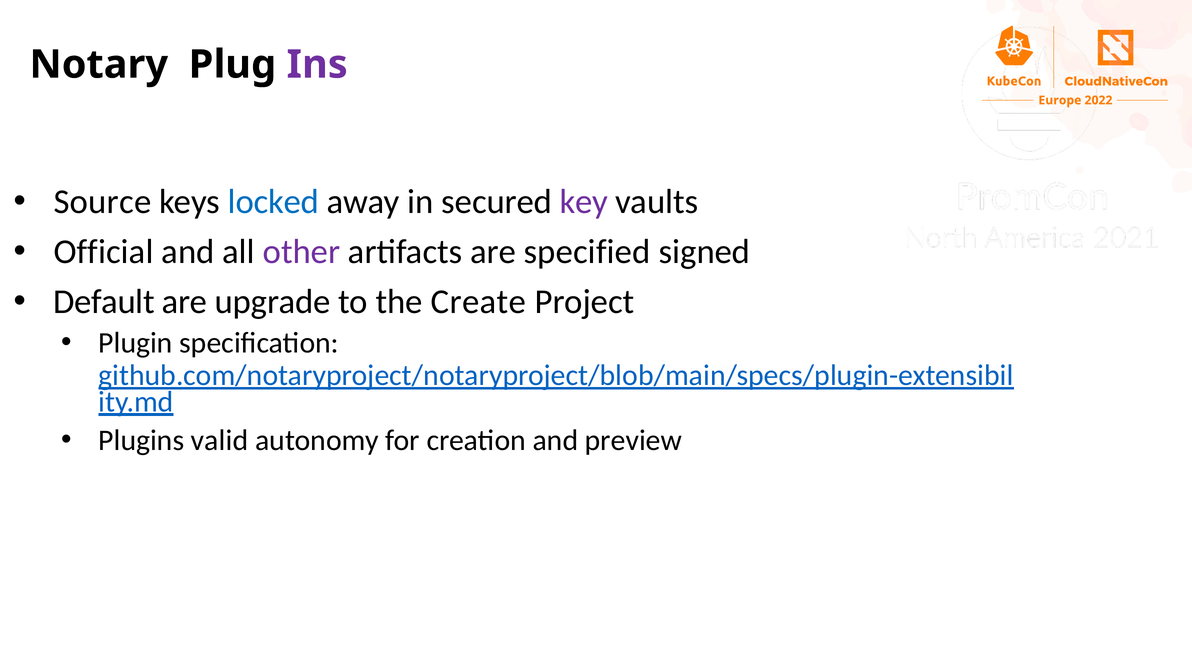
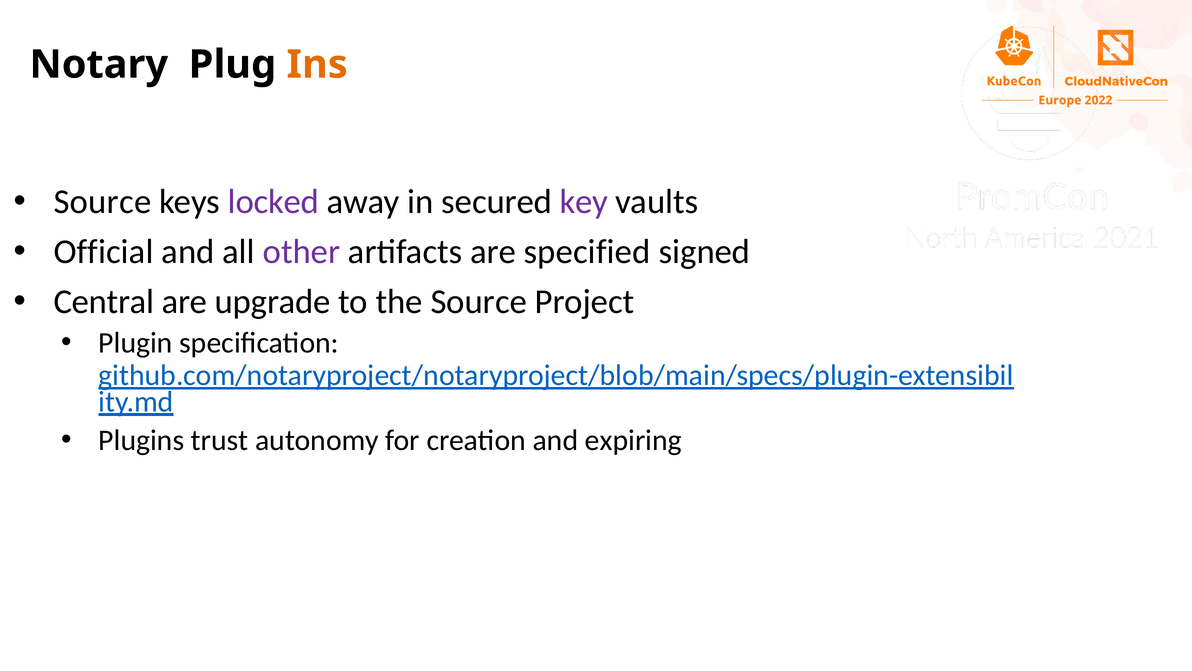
Ins colour: purple -> orange
locked colour: blue -> purple
Default: Default -> Central
the Create: Create -> Source
valid: valid -> trust
preview: preview -> expiring
